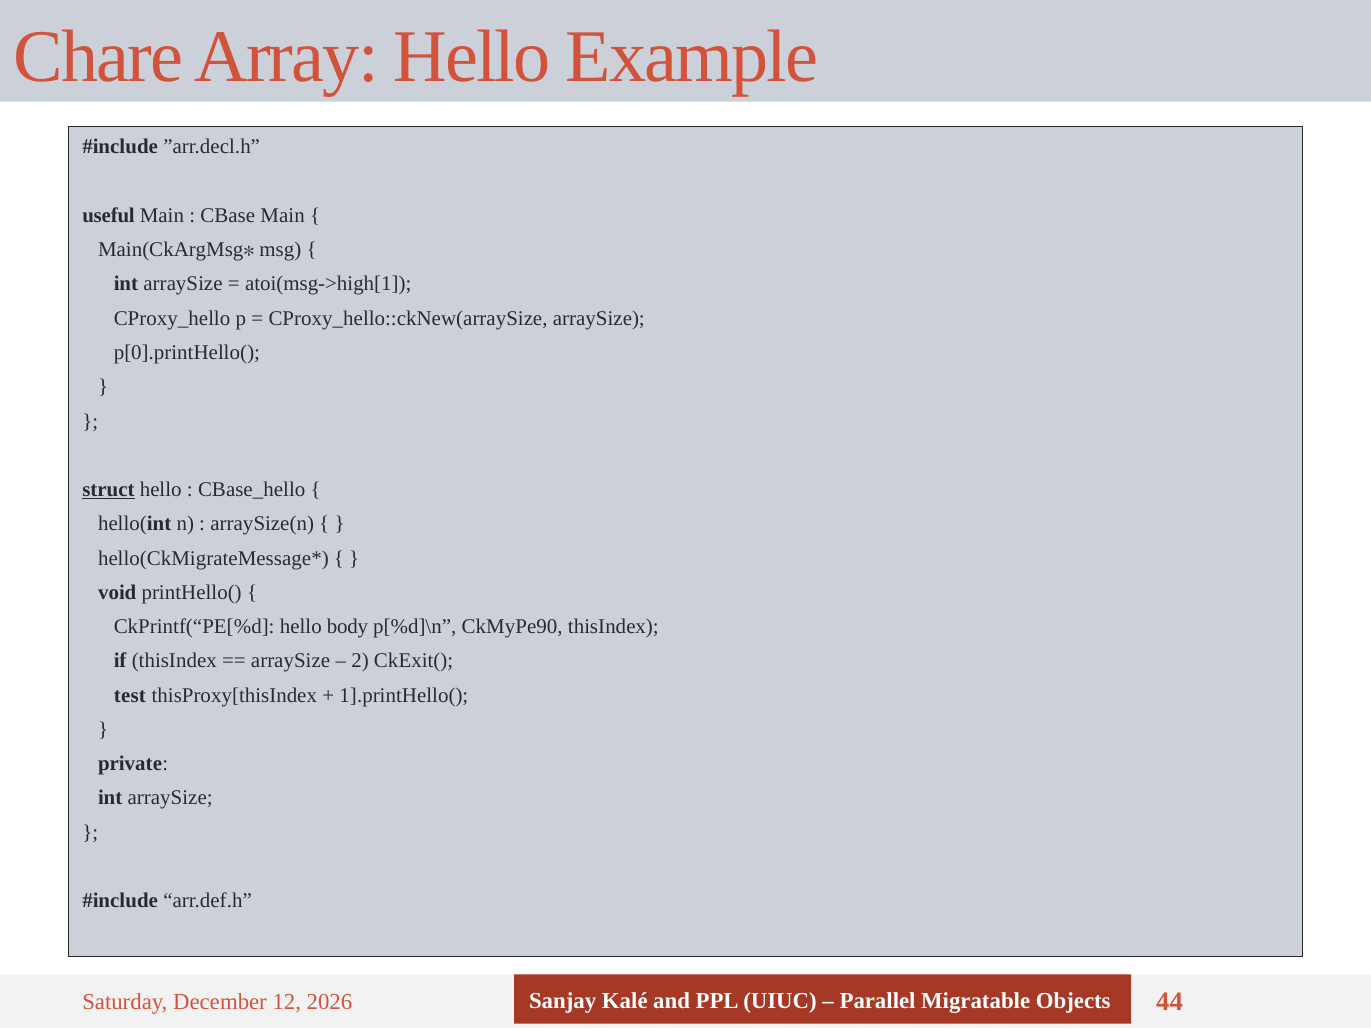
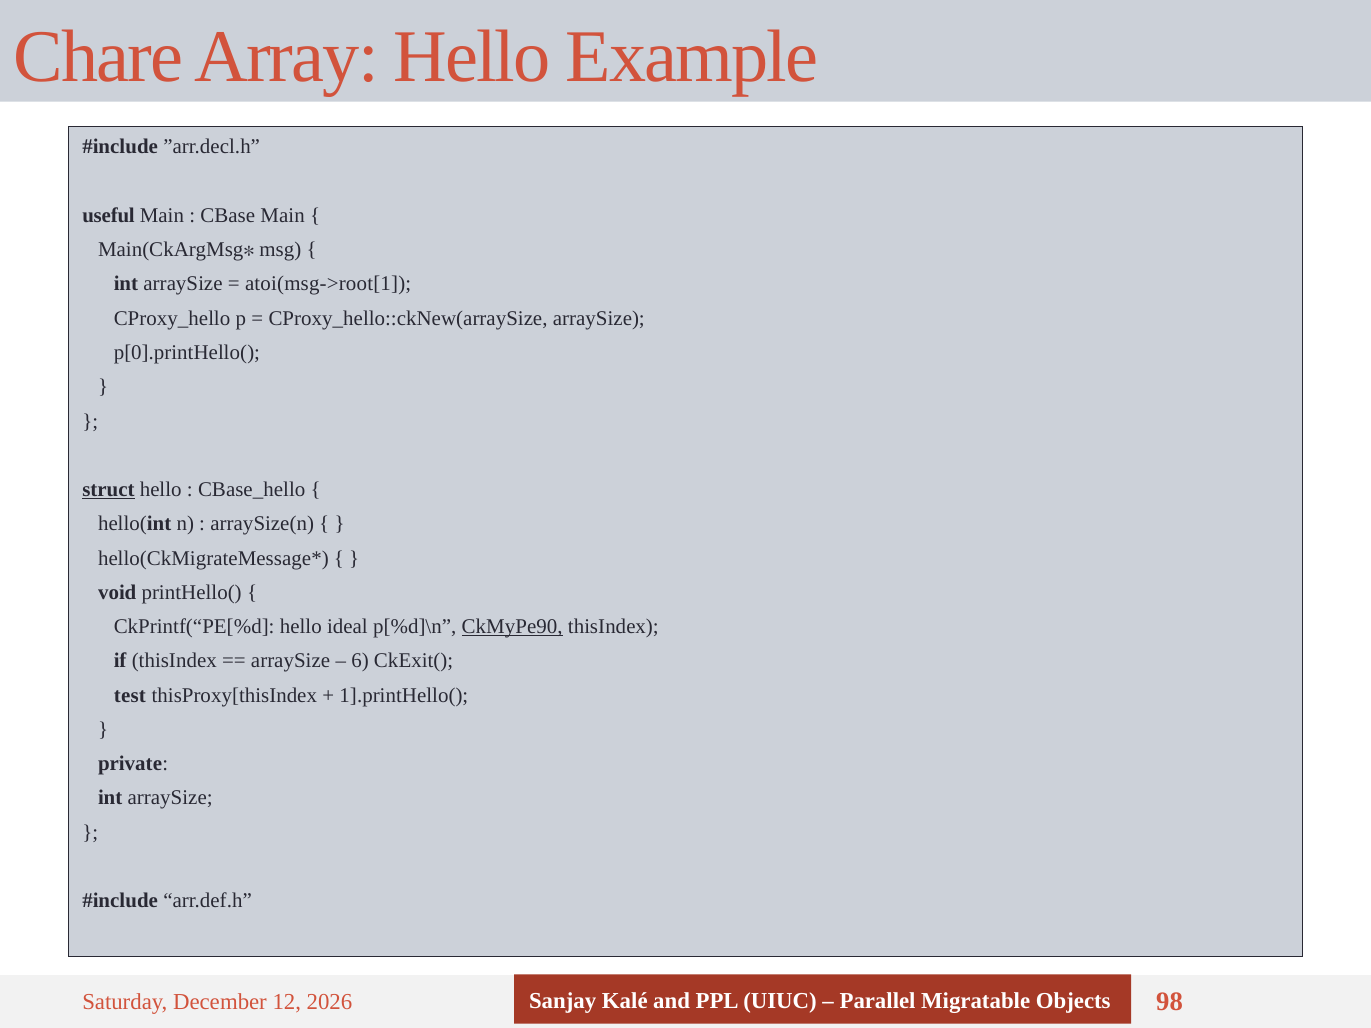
atoi(msg->high[1: atoi(msg->high[1 -> atoi(msg->root[1
body: body -> ideal
CkMyPe90 underline: none -> present
2: 2 -> 6
44: 44 -> 98
